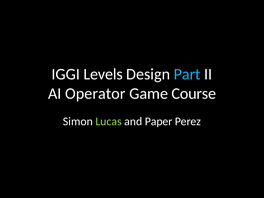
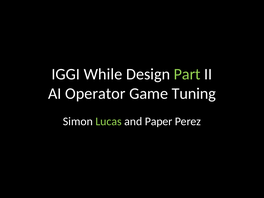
Levels: Levels -> While
Part colour: light blue -> light green
Course: Course -> Tuning
